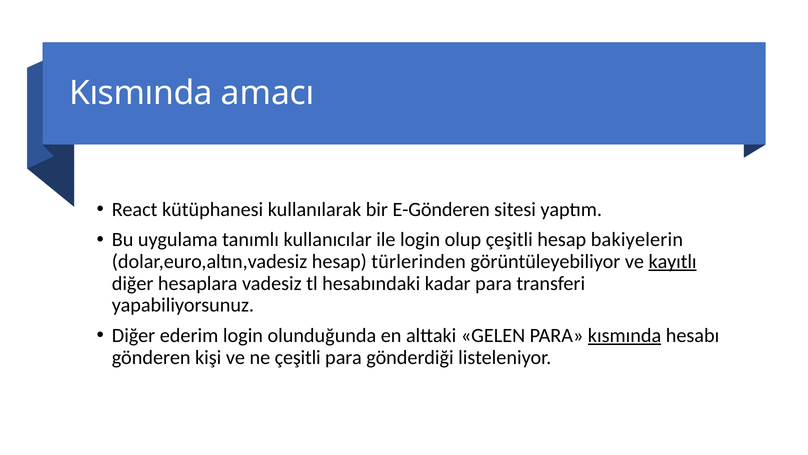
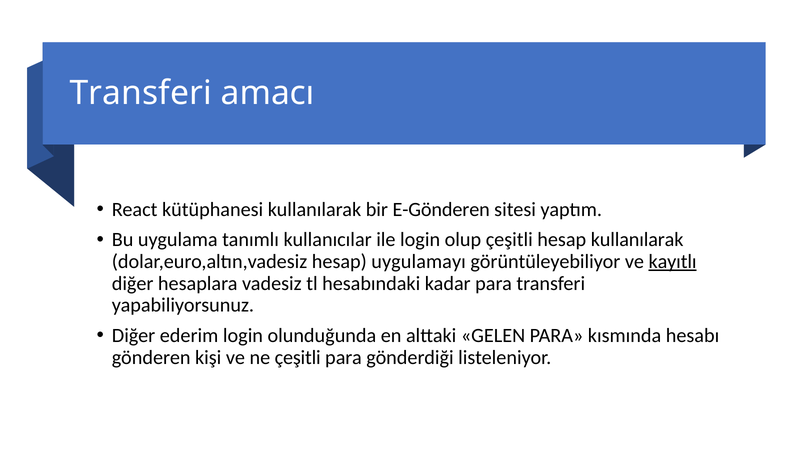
Kısmında at (141, 93): Kısmında -> Transferi
hesap bakiyelerin: bakiyelerin -> kullanılarak
türlerinden: türlerinden -> uygulamayı
kısmında at (625, 335) underline: present -> none
